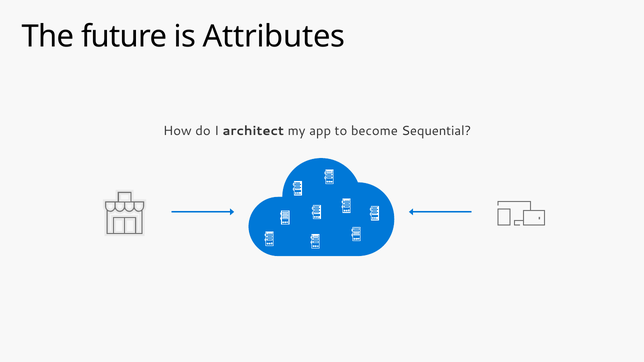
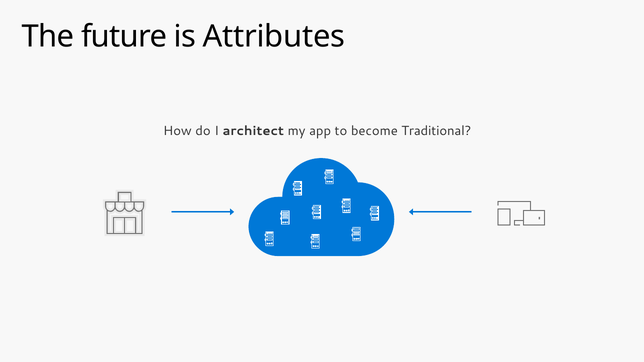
Sequential: Sequential -> Traditional
